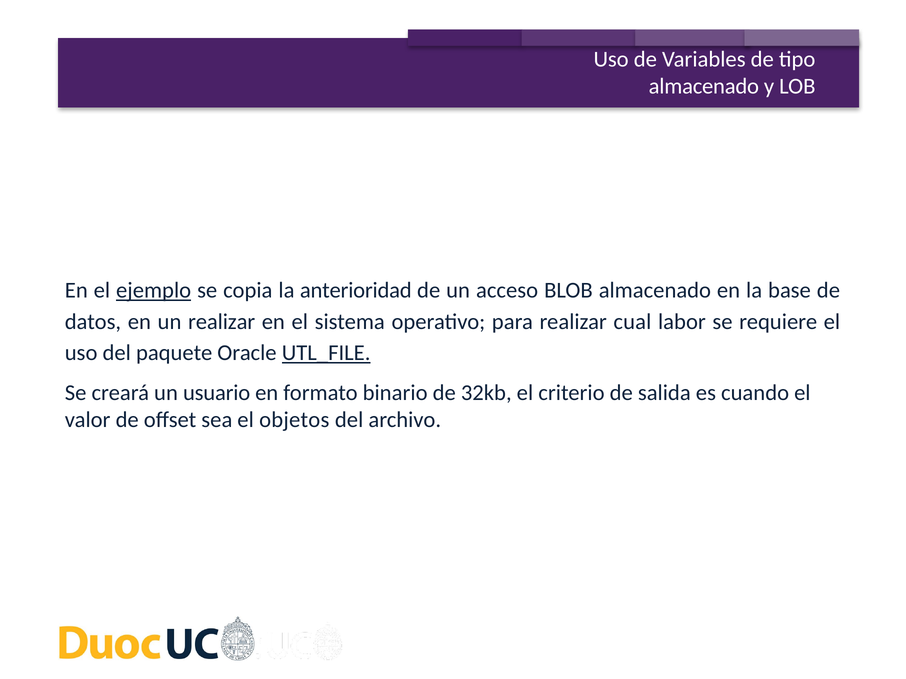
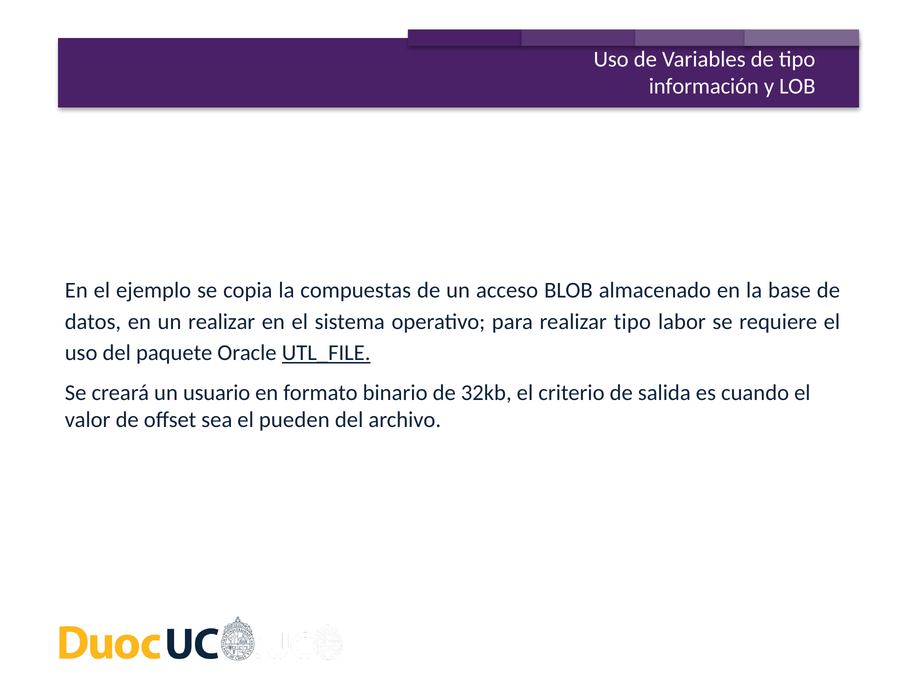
almacenado at (704, 86): almacenado -> información
ejemplo underline: present -> none
anterioridad: anterioridad -> compuestas
realizar cual: cual -> tipo
objetos: objetos -> pueden
